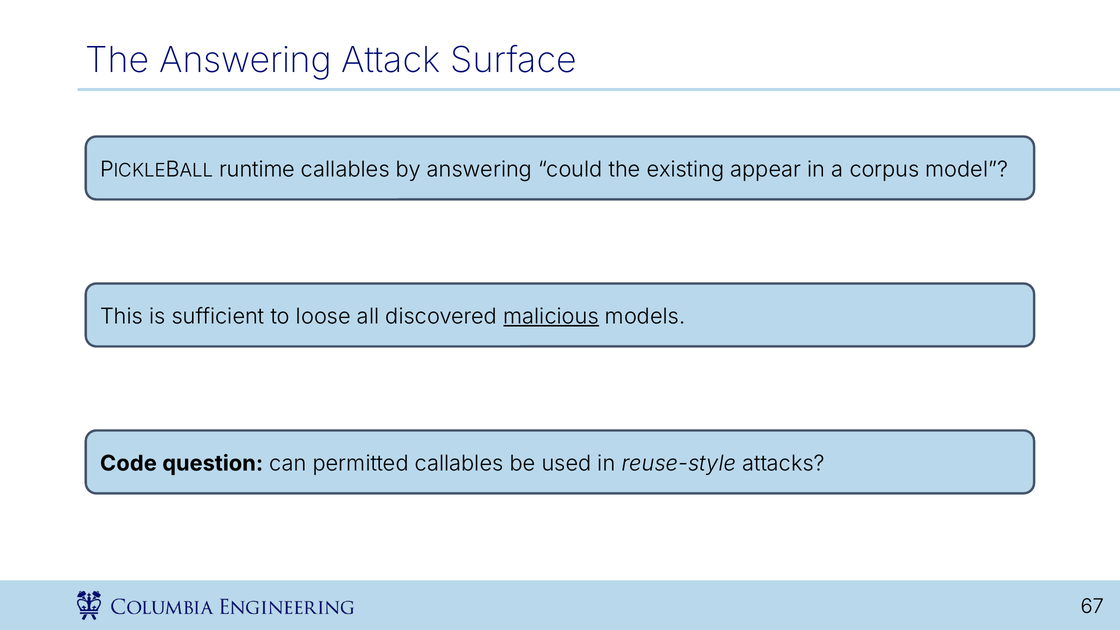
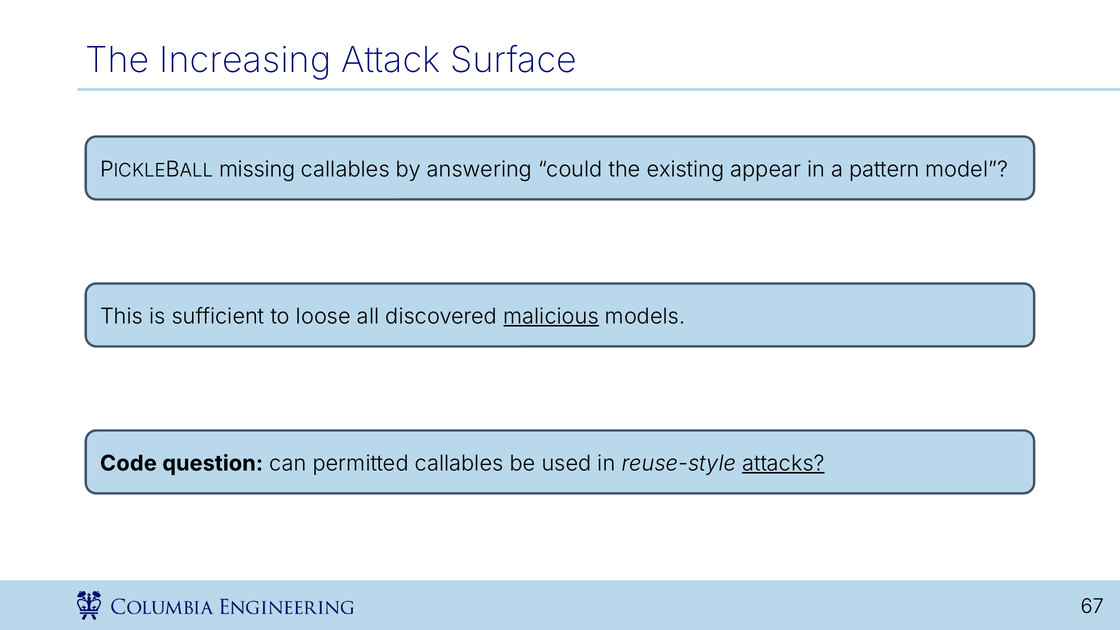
The Answering: Answering -> Increasing
runtime: runtime -> missing
corpus: corpus -> pattern
attacks underline: none -> present
